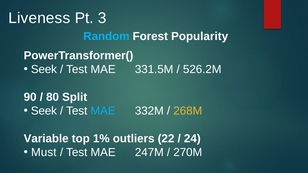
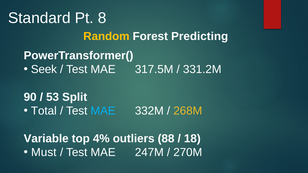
Liveness: Liveness -> Standard
3: 3 -> 8
Random colour: light blue -> yellow
Popularity: Popularity -> Predicting
331.5M: 331.5M -> 317.5M
526.2M: 526.2M -> 331.2M
80: 80 -> 53
Seek at (44, 111): Seek -> Total
1%: 1% -> 4%
22: 22 -> 88
24: 24 -> 18
